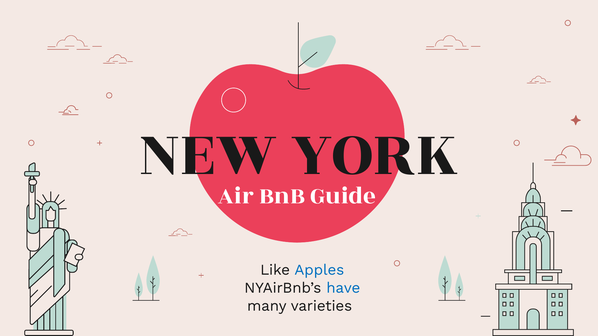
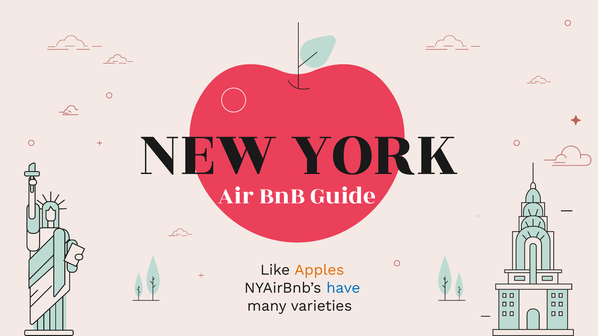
Apples colour: blue -> orange
